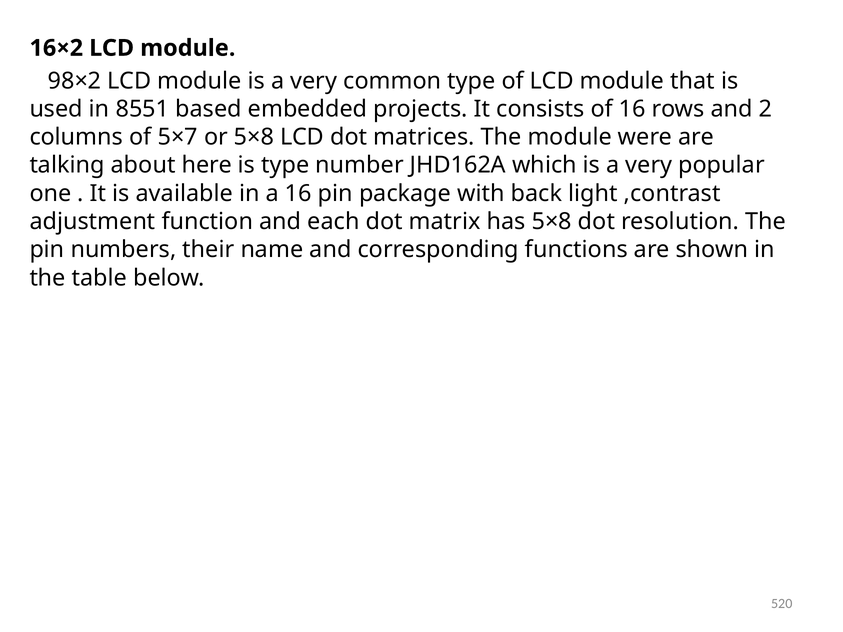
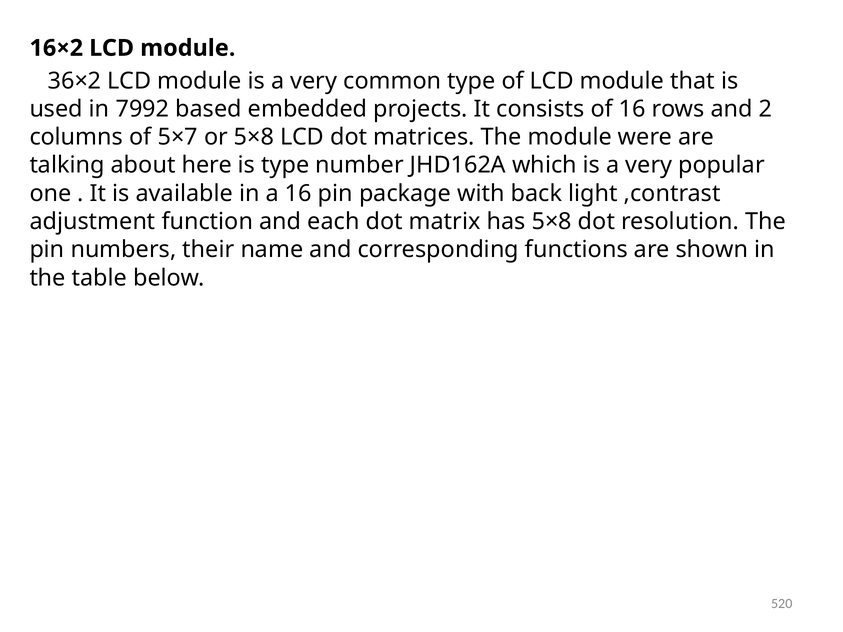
98×2: 98×2 -> 36×2
8551: 8551 -> 7992
